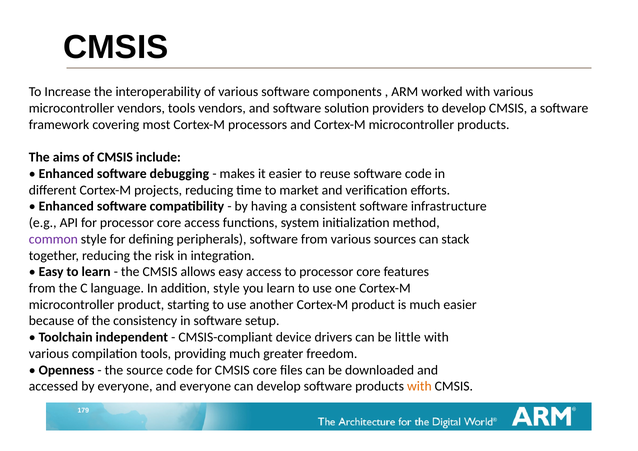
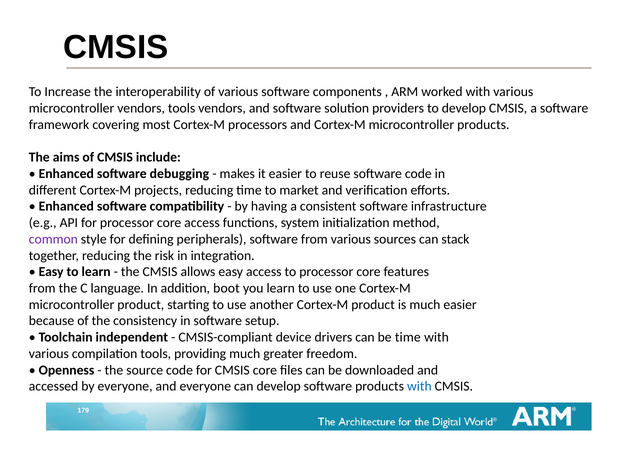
addition style: style -> boot
be little: little -> time
with at (419, 386) colour: orange -> blue
